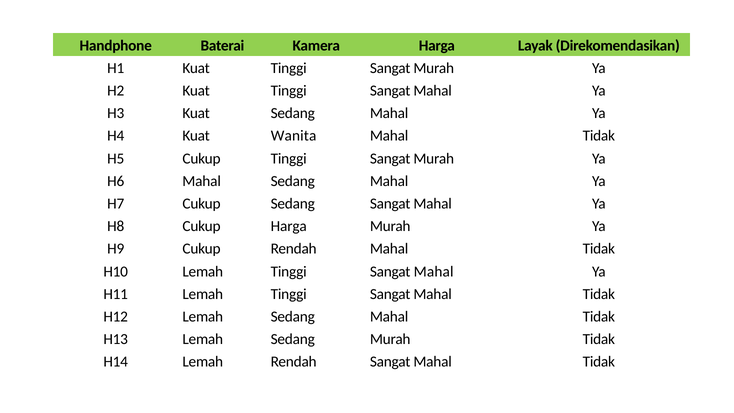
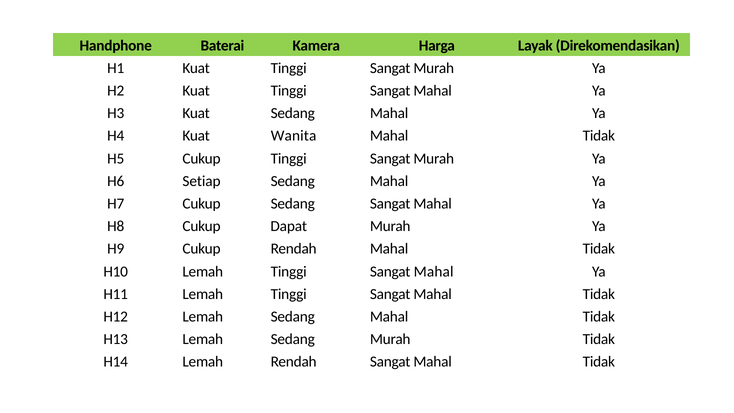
H6 Mahal: Mahal -> Setiap
Cukup Harga: Harga -> Dapat
